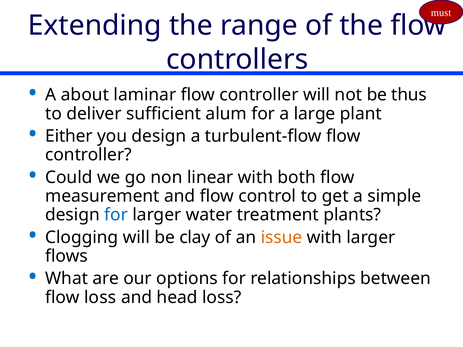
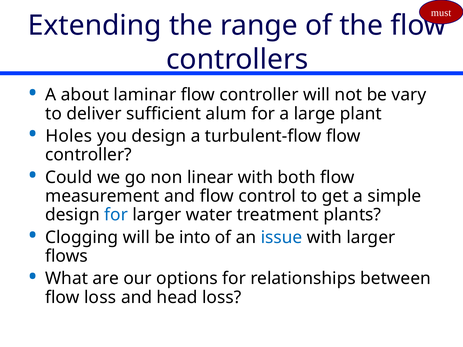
thus: thus -> vary
Either: Either -> Holes
clay: clay -> into
issue colour: orange -> blue
